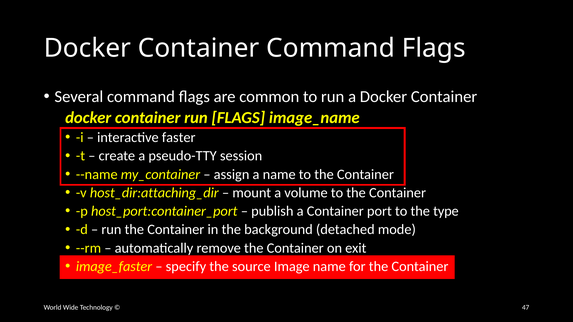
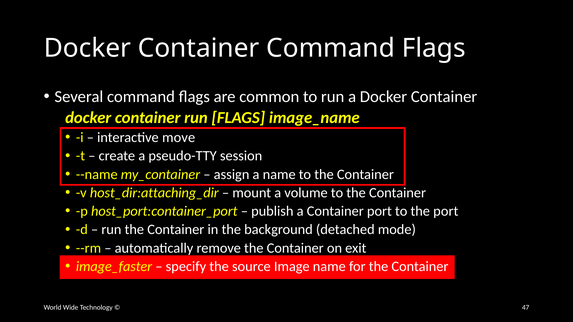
faster: faster -> move
the type: type -> port
